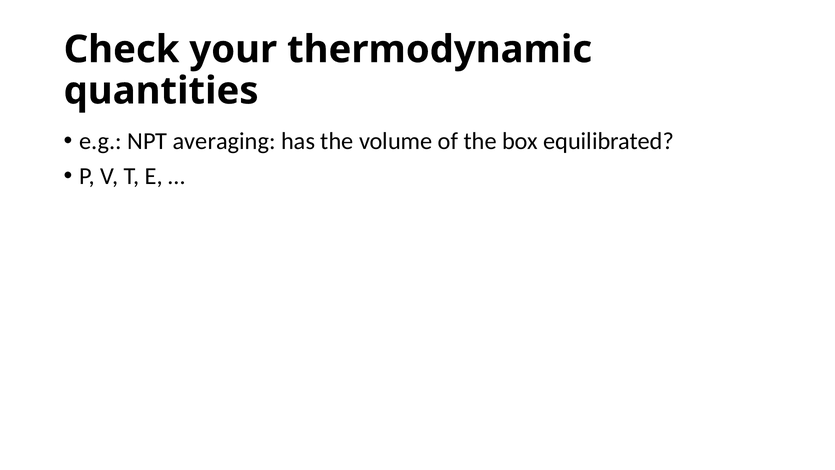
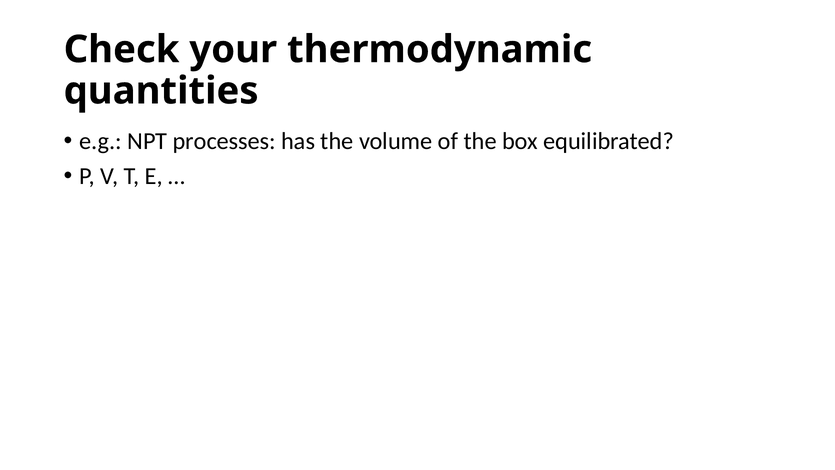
averaging: averaging -> processes
